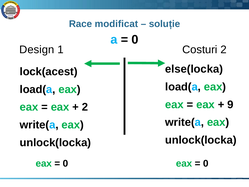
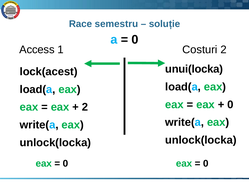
modificat: modificat -> semestru
Design: Design -> Access
else(locka: else(locka -> unui(locka
9 at (230, 104): 9 -> 0
